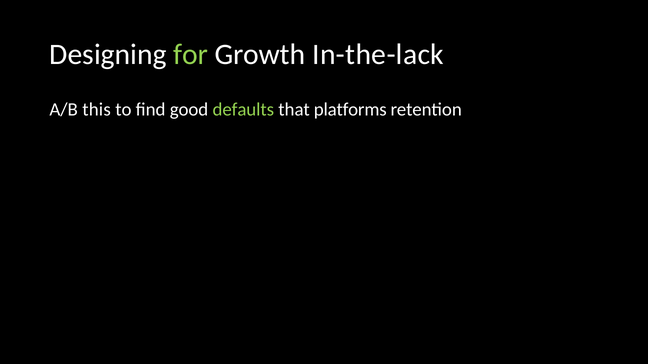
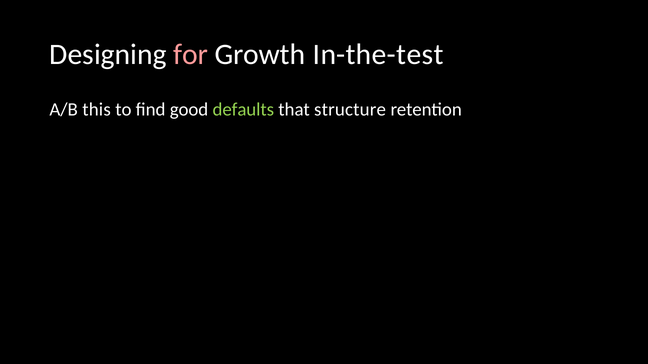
for colour: light green -> pink
In-the-lack: In-the-lack -> In-the-test
platforms: platforms -> structure
